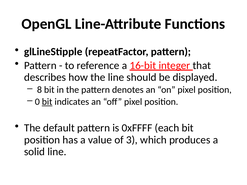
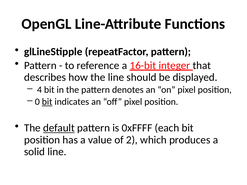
8: 8 -> 4
default underline: none -> present
3: 3 -> 2
